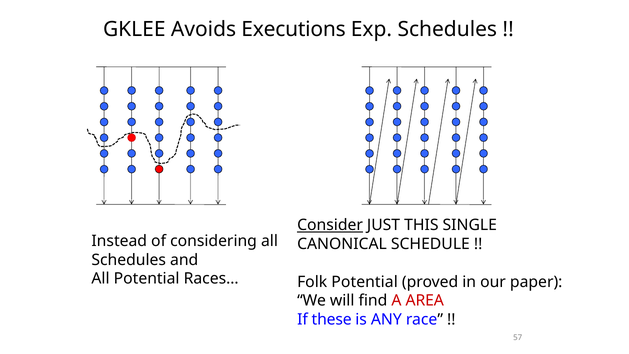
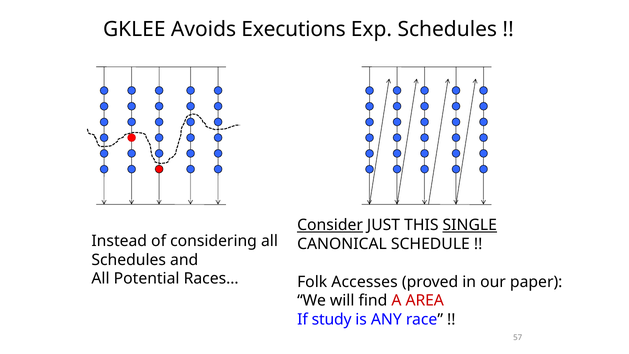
SINGLE underline: none -> present
Folk Potential: Potential -> Accesses
these: these -> study
